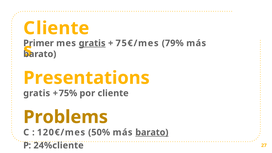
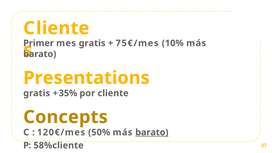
gratis at (92, 43) underline: present -> none
79%: 79% -> 10%
75%: 75% -> 35%
Problems: Problems -> Concepts
24%cliente: 24%cliente -> 58%cliente
